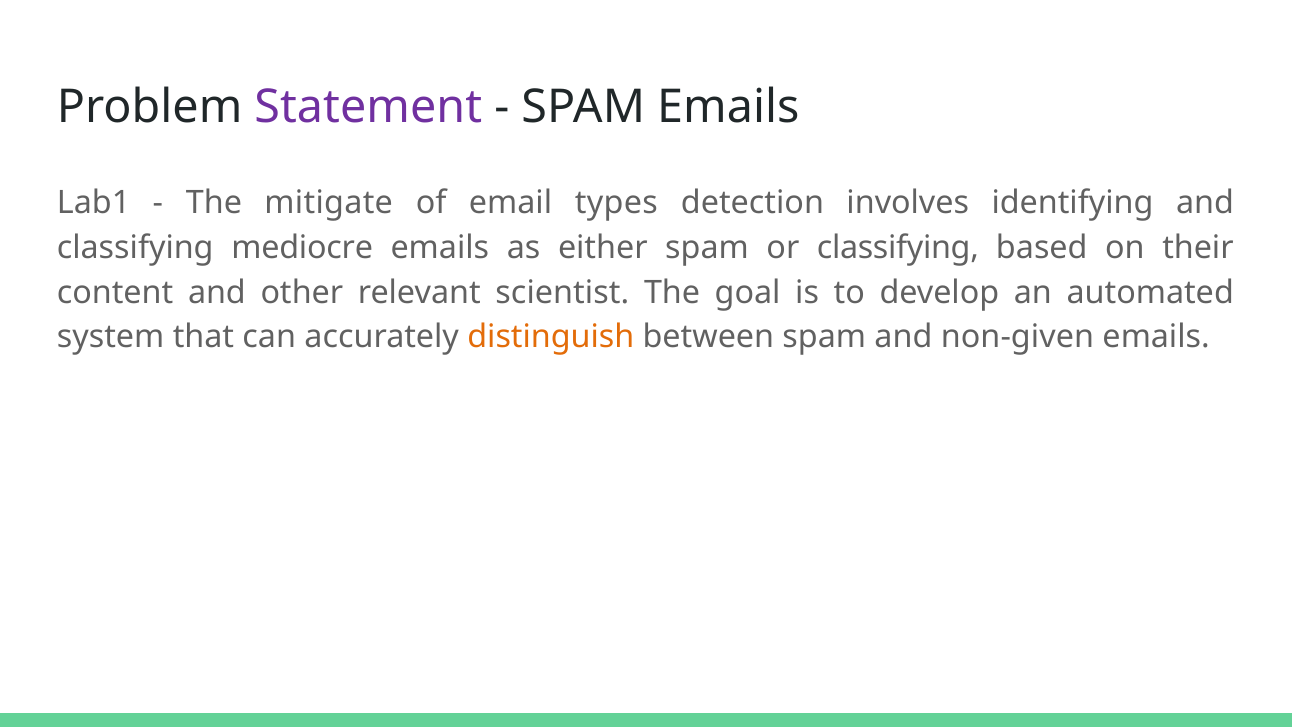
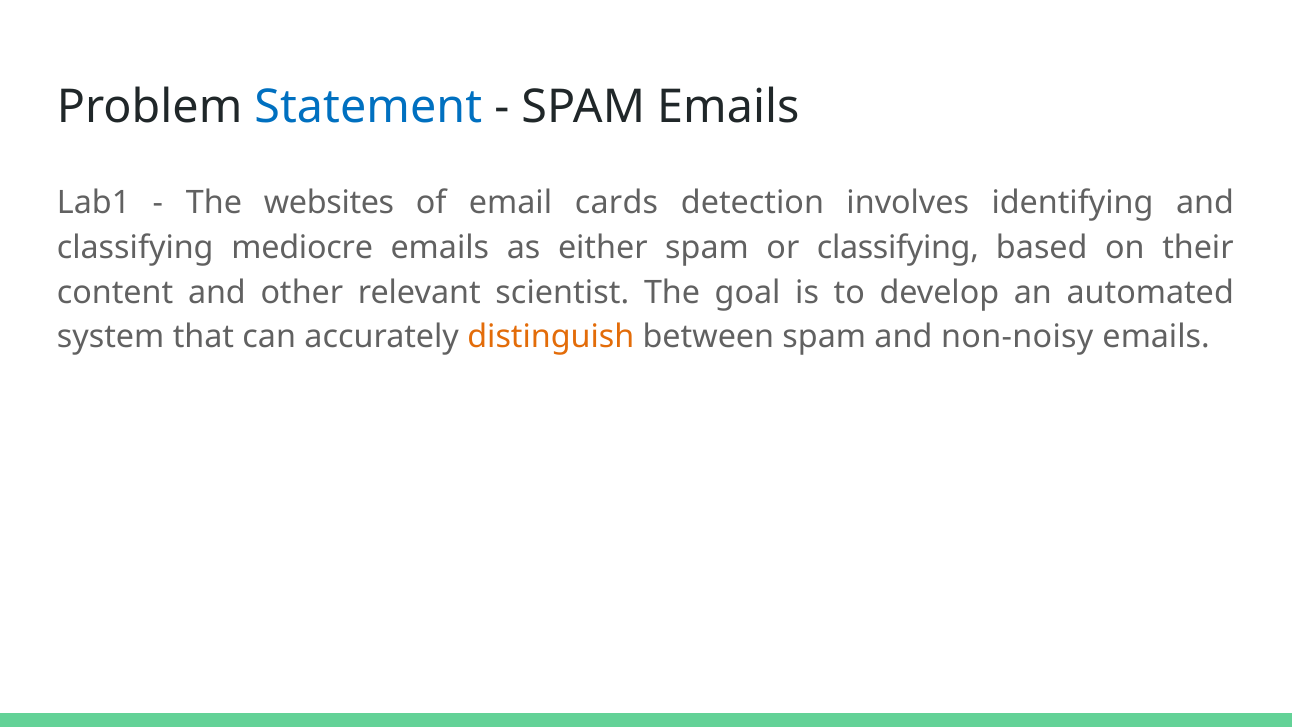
Statement colour: purple -> blue
mitigate: mitigate -> websites
types: types -> cards
non-given: non-given -> non-noisy
